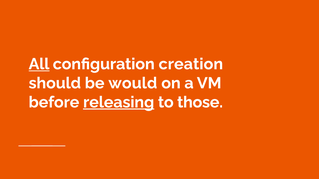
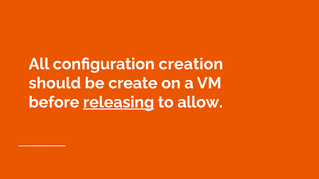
All underline: present -> none
would: would -> create
those: those -> allow
